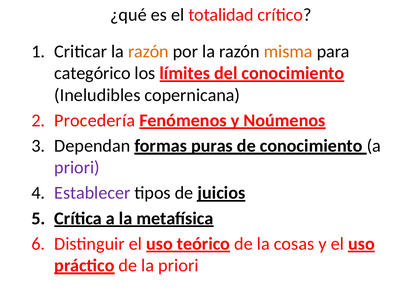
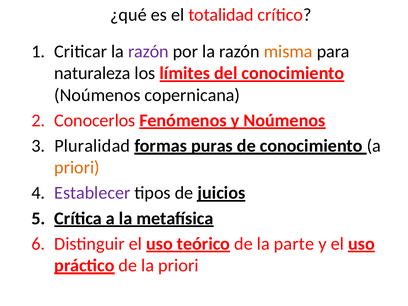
razón at (148, 52) colour: orange -> purple
categórico: categórico -> naturaleza
Ineludibles at (97, 95): Ineludibles -> Noúmenos
Procedería: Procedería -> Conocerlos
Dependan: Dependan -> Pluralidad
priori at (77, 168) colour: purple -> orange
cosas: cosas -> parte
